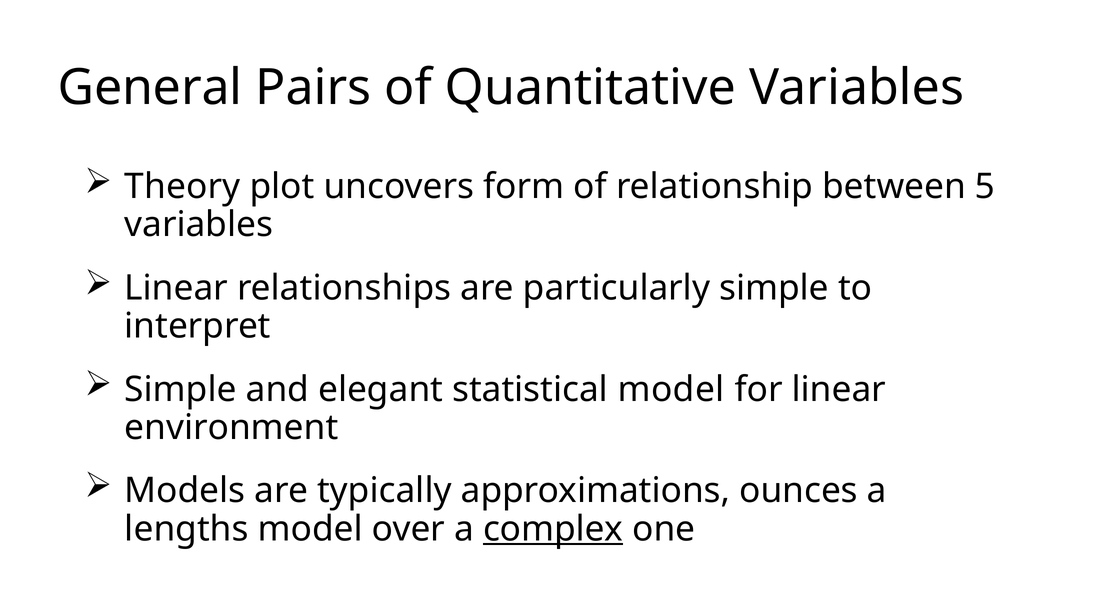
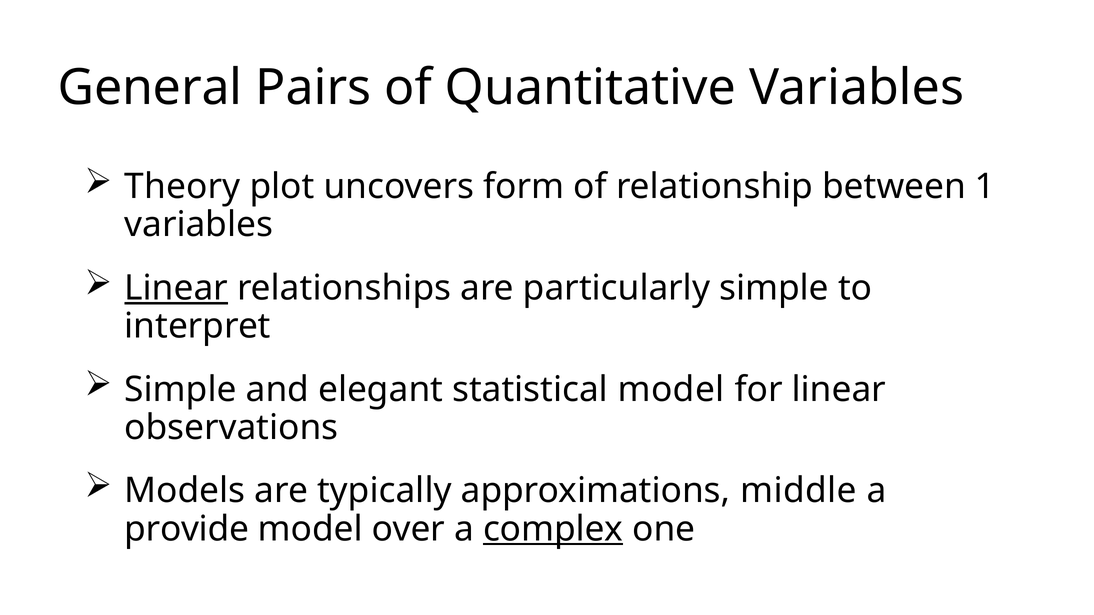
5: 5 -> 1
Linear at (176, 288) underline: none -> present
environment: environment -> observations
ounces: ounces -> middle
lengths: lengths -> provide
